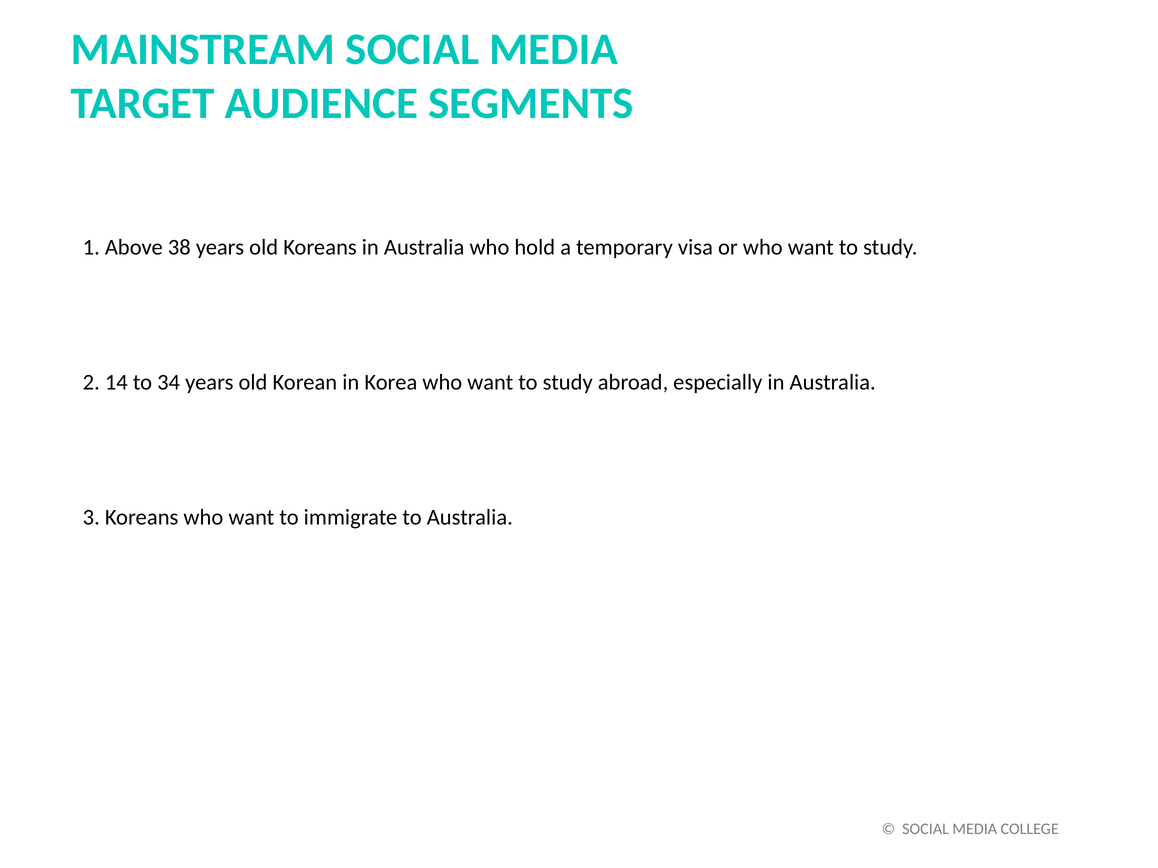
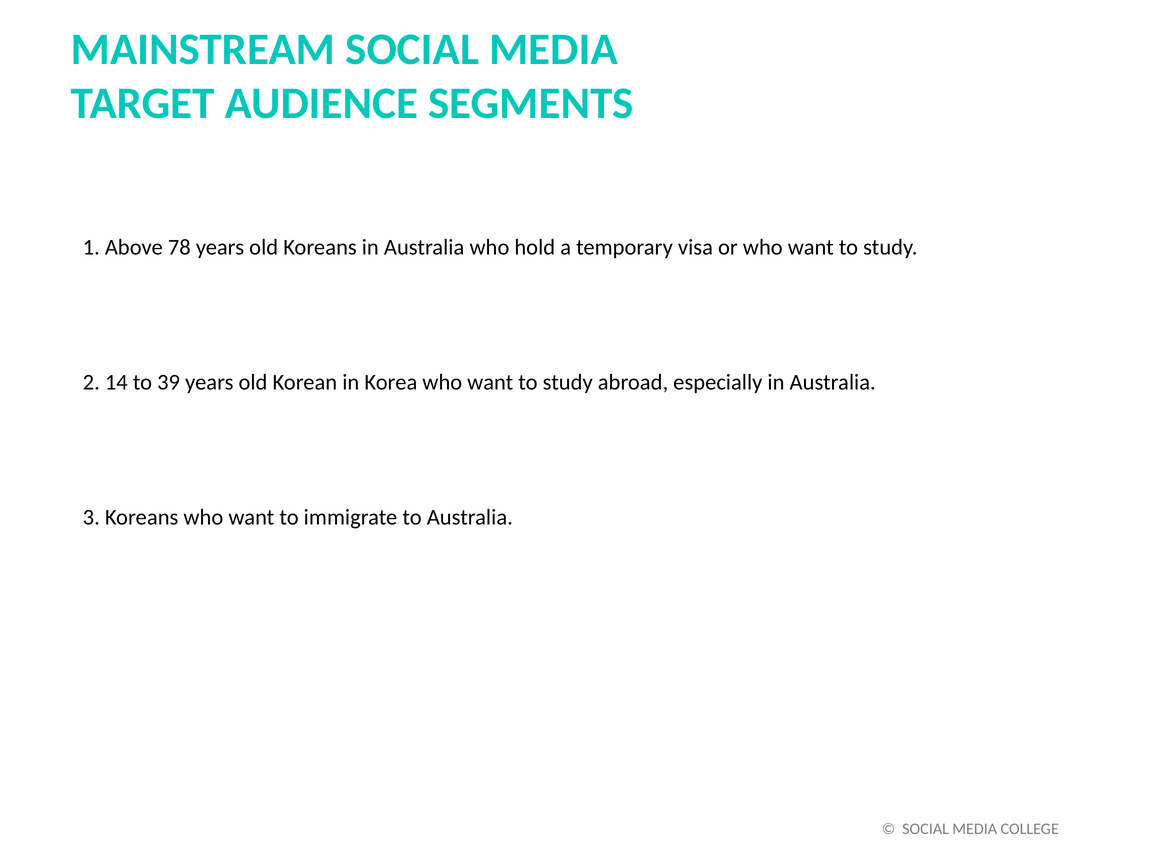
38: 38 -> 78
34: 34 -> 39
